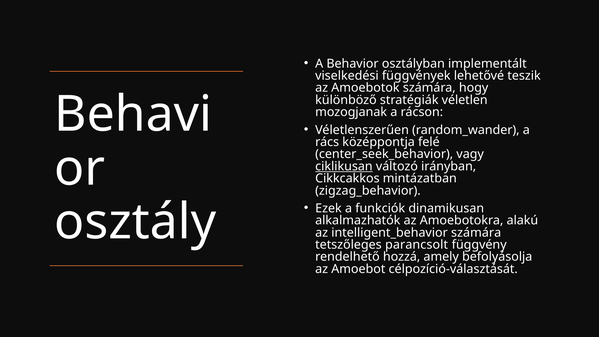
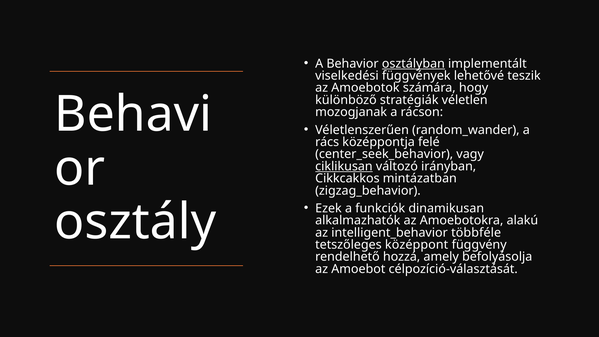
osztályban underline: none -> present
intelligent_behavior számára: számára -> többféle
parancsolt: parancsolt -> középpont
